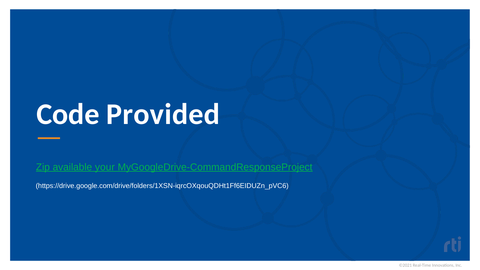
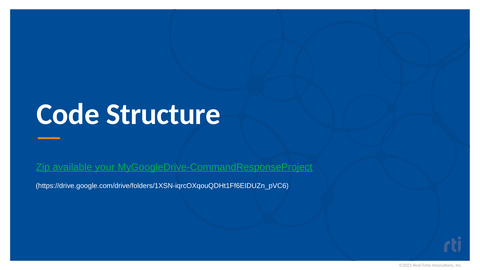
Provided: Provided -> Structure
